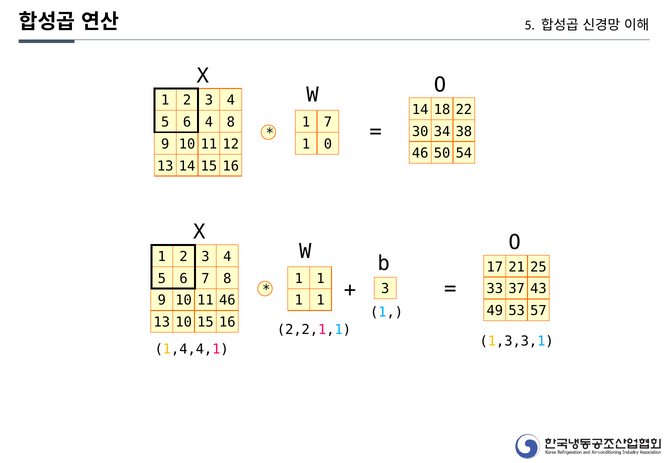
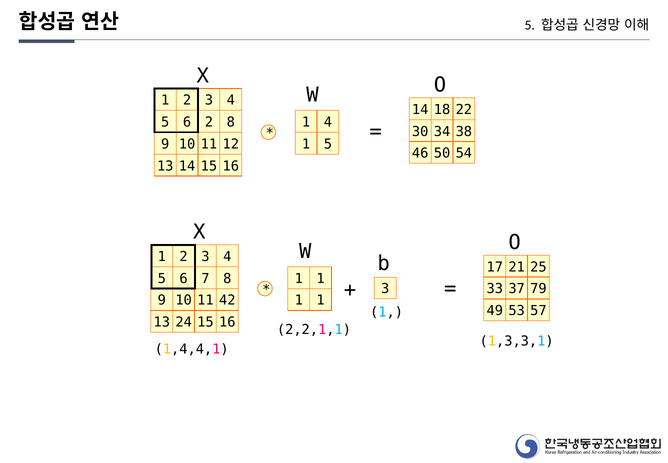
6 4: 4 -> 2
1 7: 7 -> 4
1 0: 0 -> 5
43: 43 -> 79
11 46: 46 -> 42
13 10: 10 -> 24
